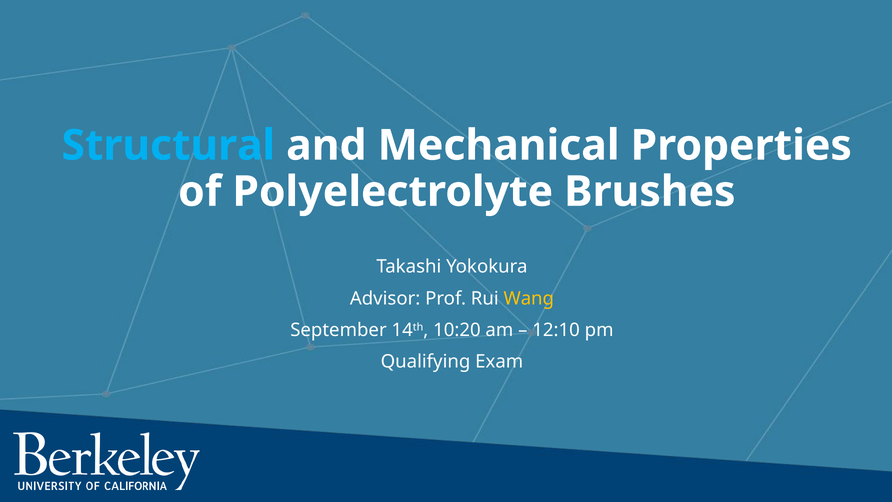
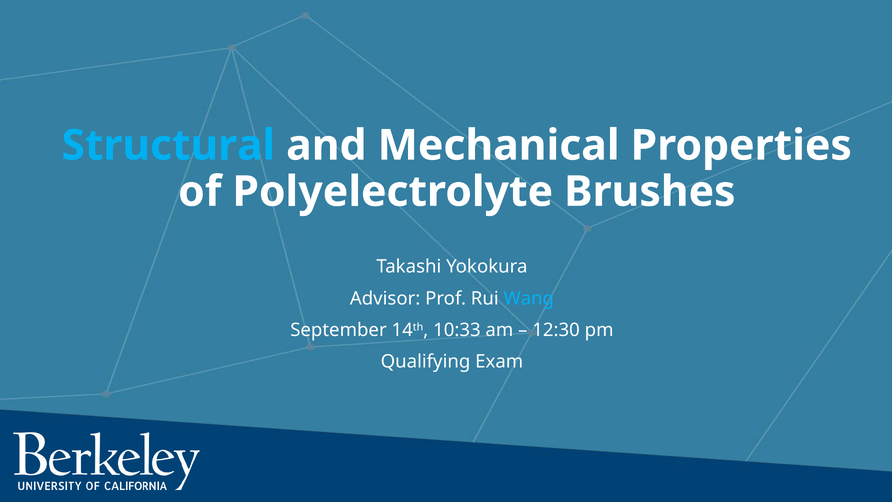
Wang colour: yellow -> light blue
10:20: 10:20 -> 10:33
12:10: 12:10 -> 12:30
